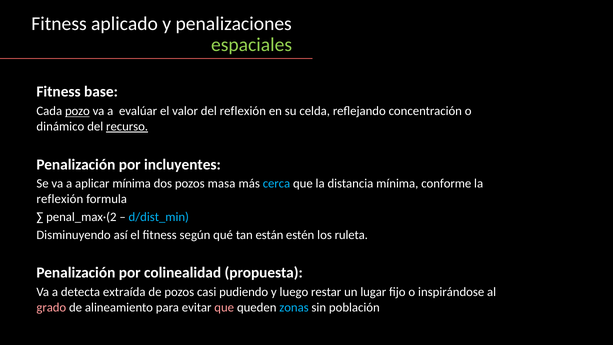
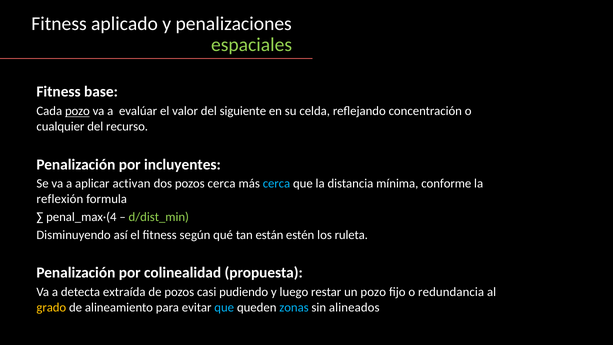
del reflexión: reflexión -> siguiente
dinámico: dinámico -> cualquier
recurso underline: present -> none
aplicar mínima: mínima -> activan
pozos masa: masa -> cerca
penal_max·(2: penal_max·(2 -> penal_max·(4
d/dist_min colour: light blue -> light green
un lugar: lugar -> pozo
inspirándose: inspirándose -> redundancia
grado colour: pink -> yellow
que at (224, 307) colour: pink -> light blue
población: población -> alineados
